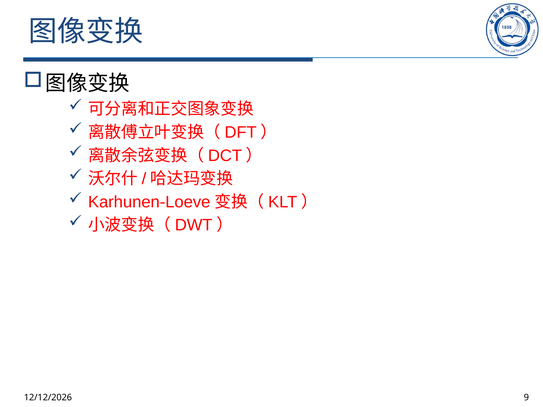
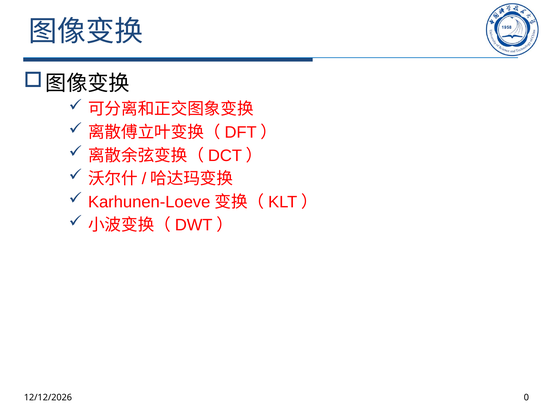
9: 9 -> 0
